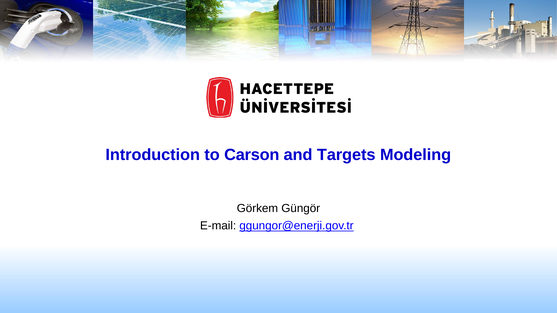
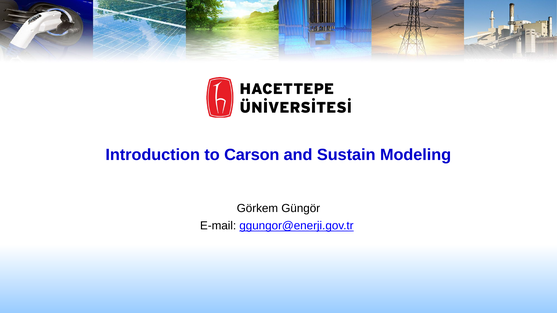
Targets: Targets -> Sustain
